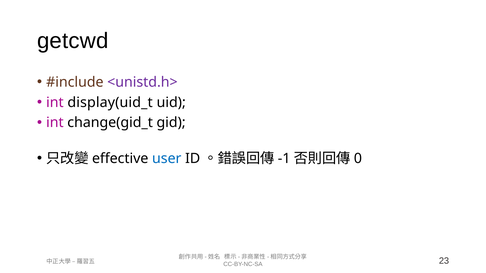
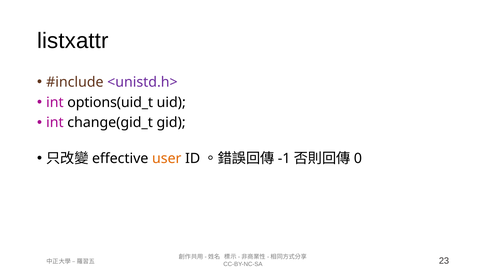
getcwd: getcwd -> listxattr
display(uid_t: display(uid_t -> options(uid_t
user colour: blue -> orange
